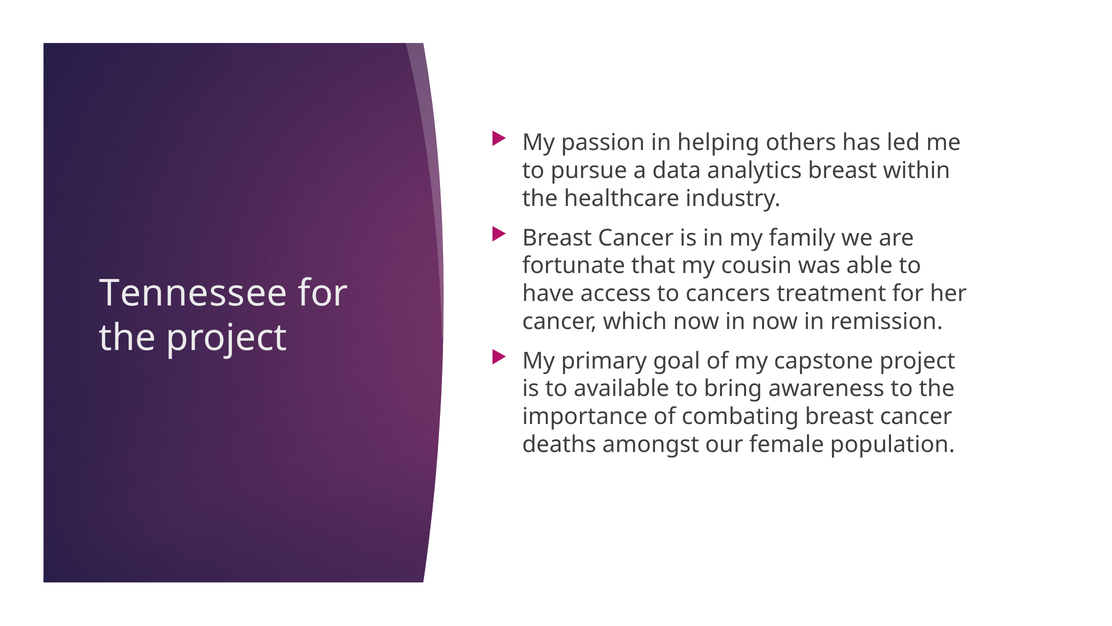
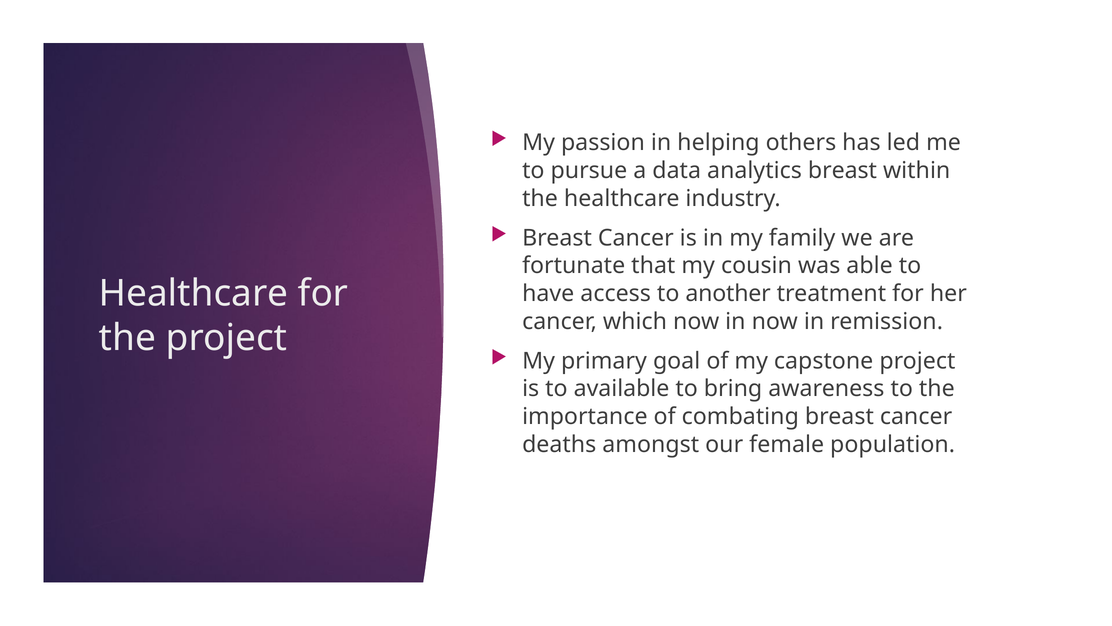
Tennessee at (193, 293): Tennessee -> Healthcare
cancers: cancers -> another
